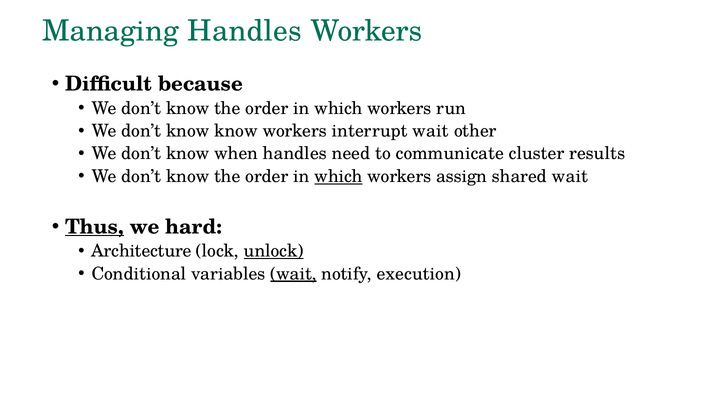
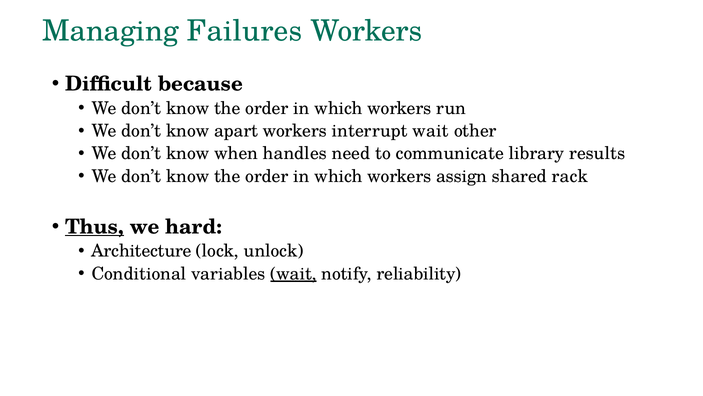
Managing Handles: Handles -> Failures
know know: know -> apart
cluster: cluster -> library
which at (339, 176) underline: present -> none
shared wait: wait -> rack
unlock underline: present -> none
execution: execution -> reliability
